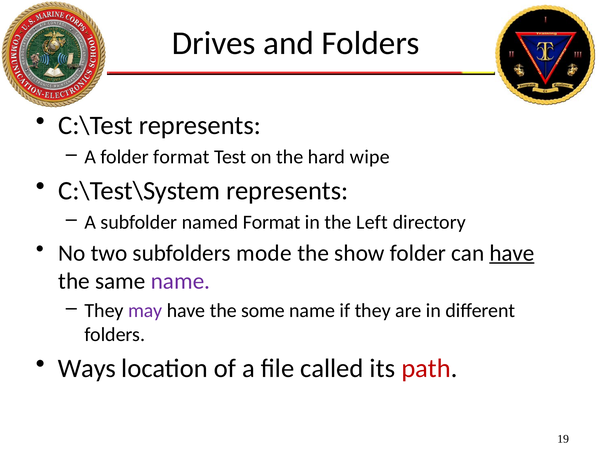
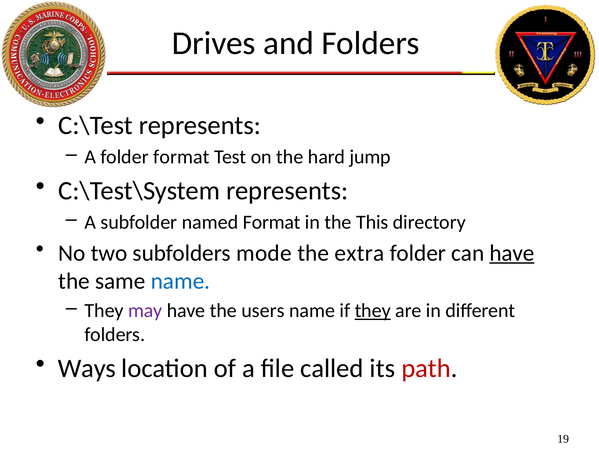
wipe: wipe -> jump
Left: Left -> This
show: show -> extra
name at (180, 281) colour: purple -> blue
some: some -> users
they at (373, 311) underline: none -> present
